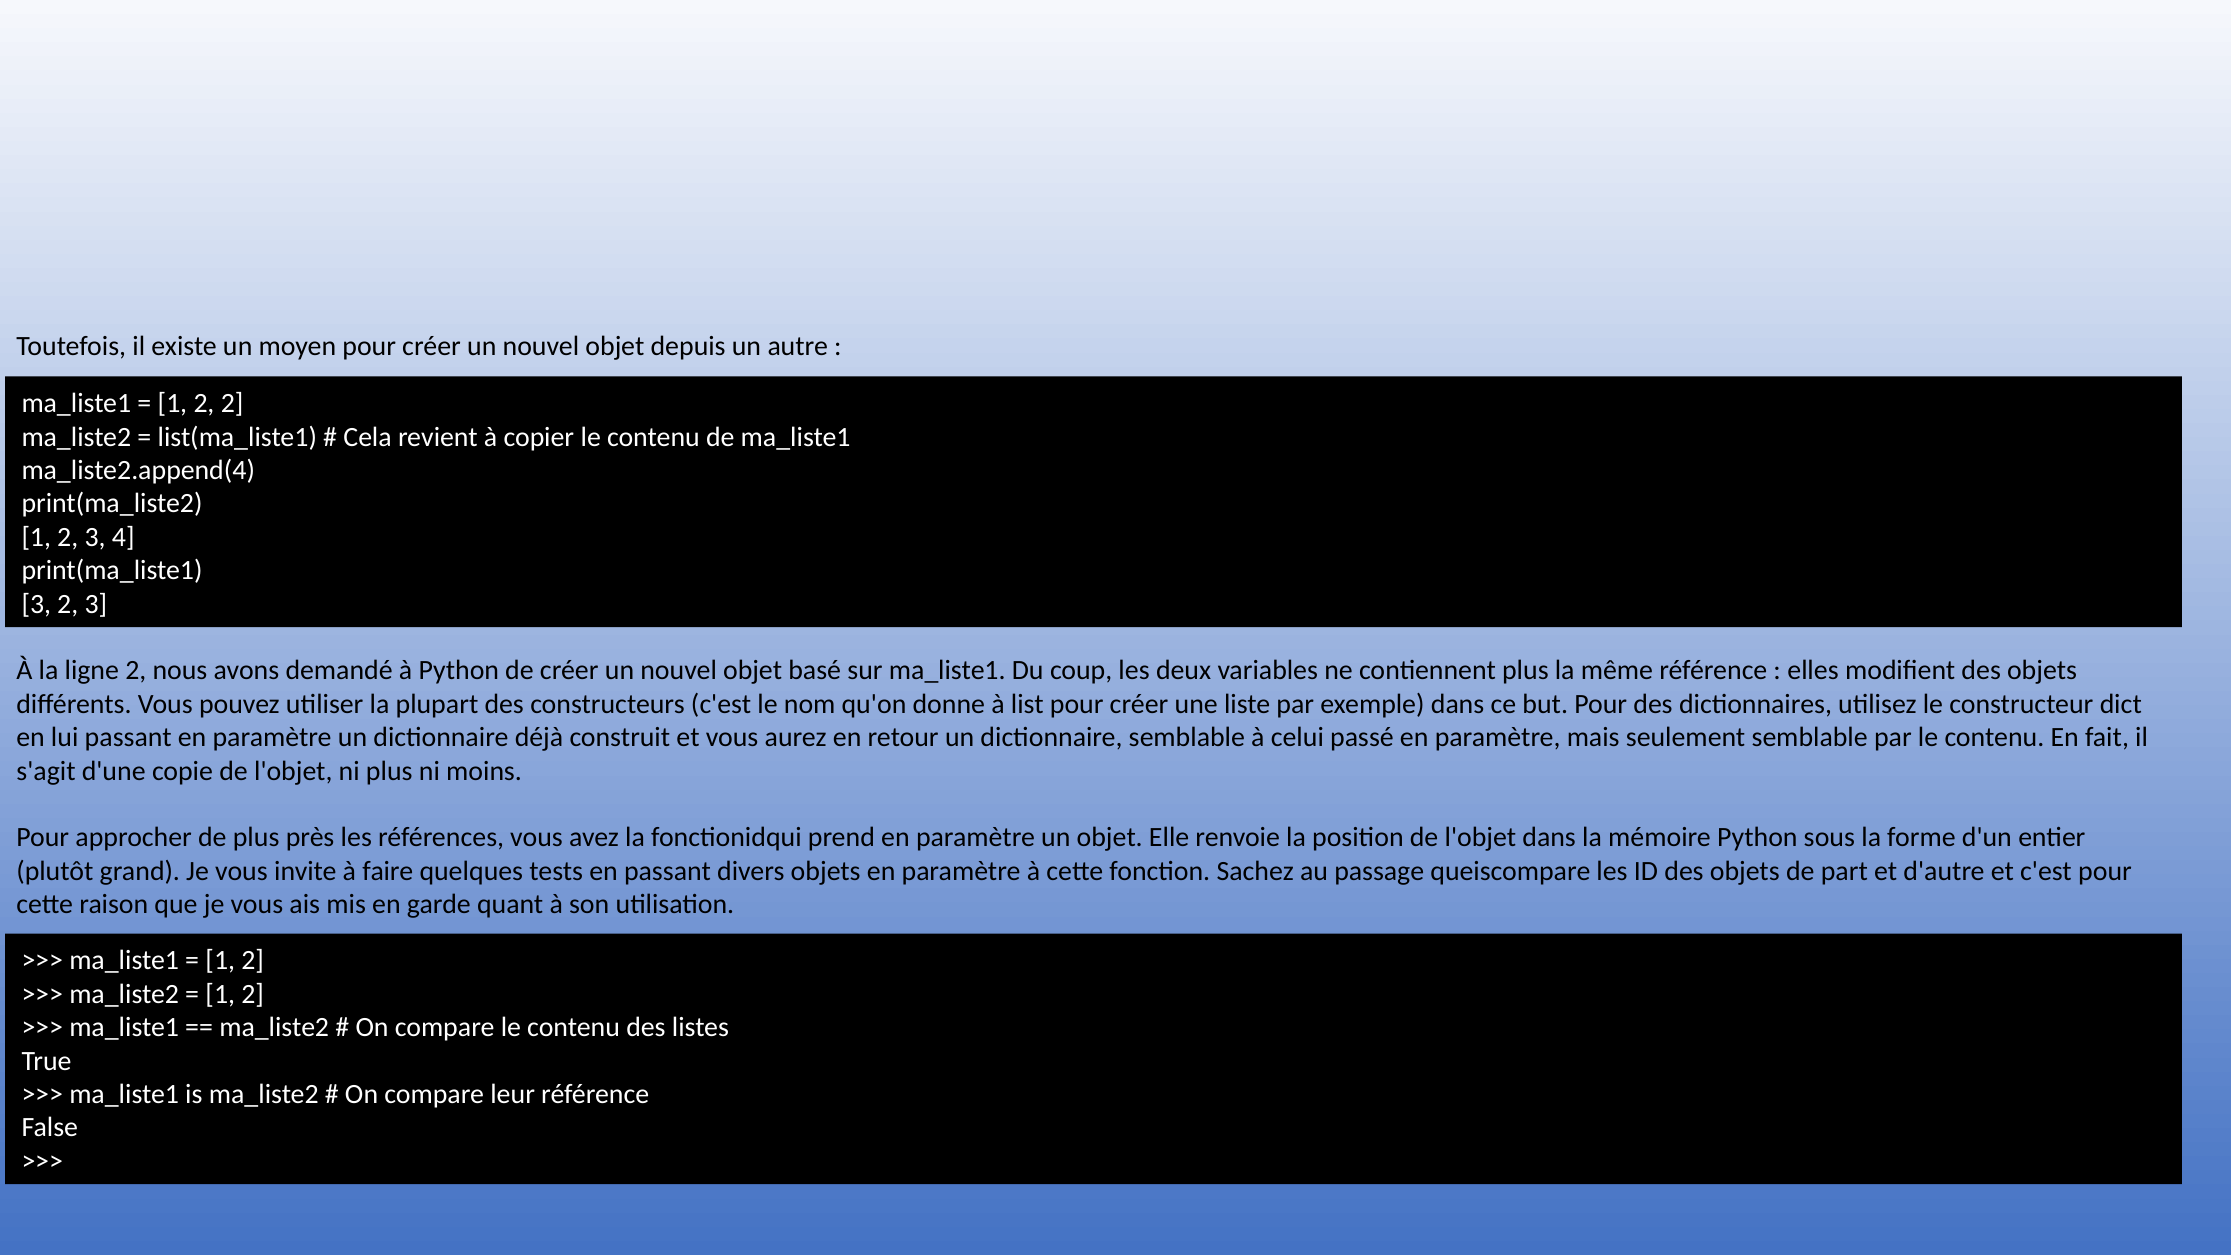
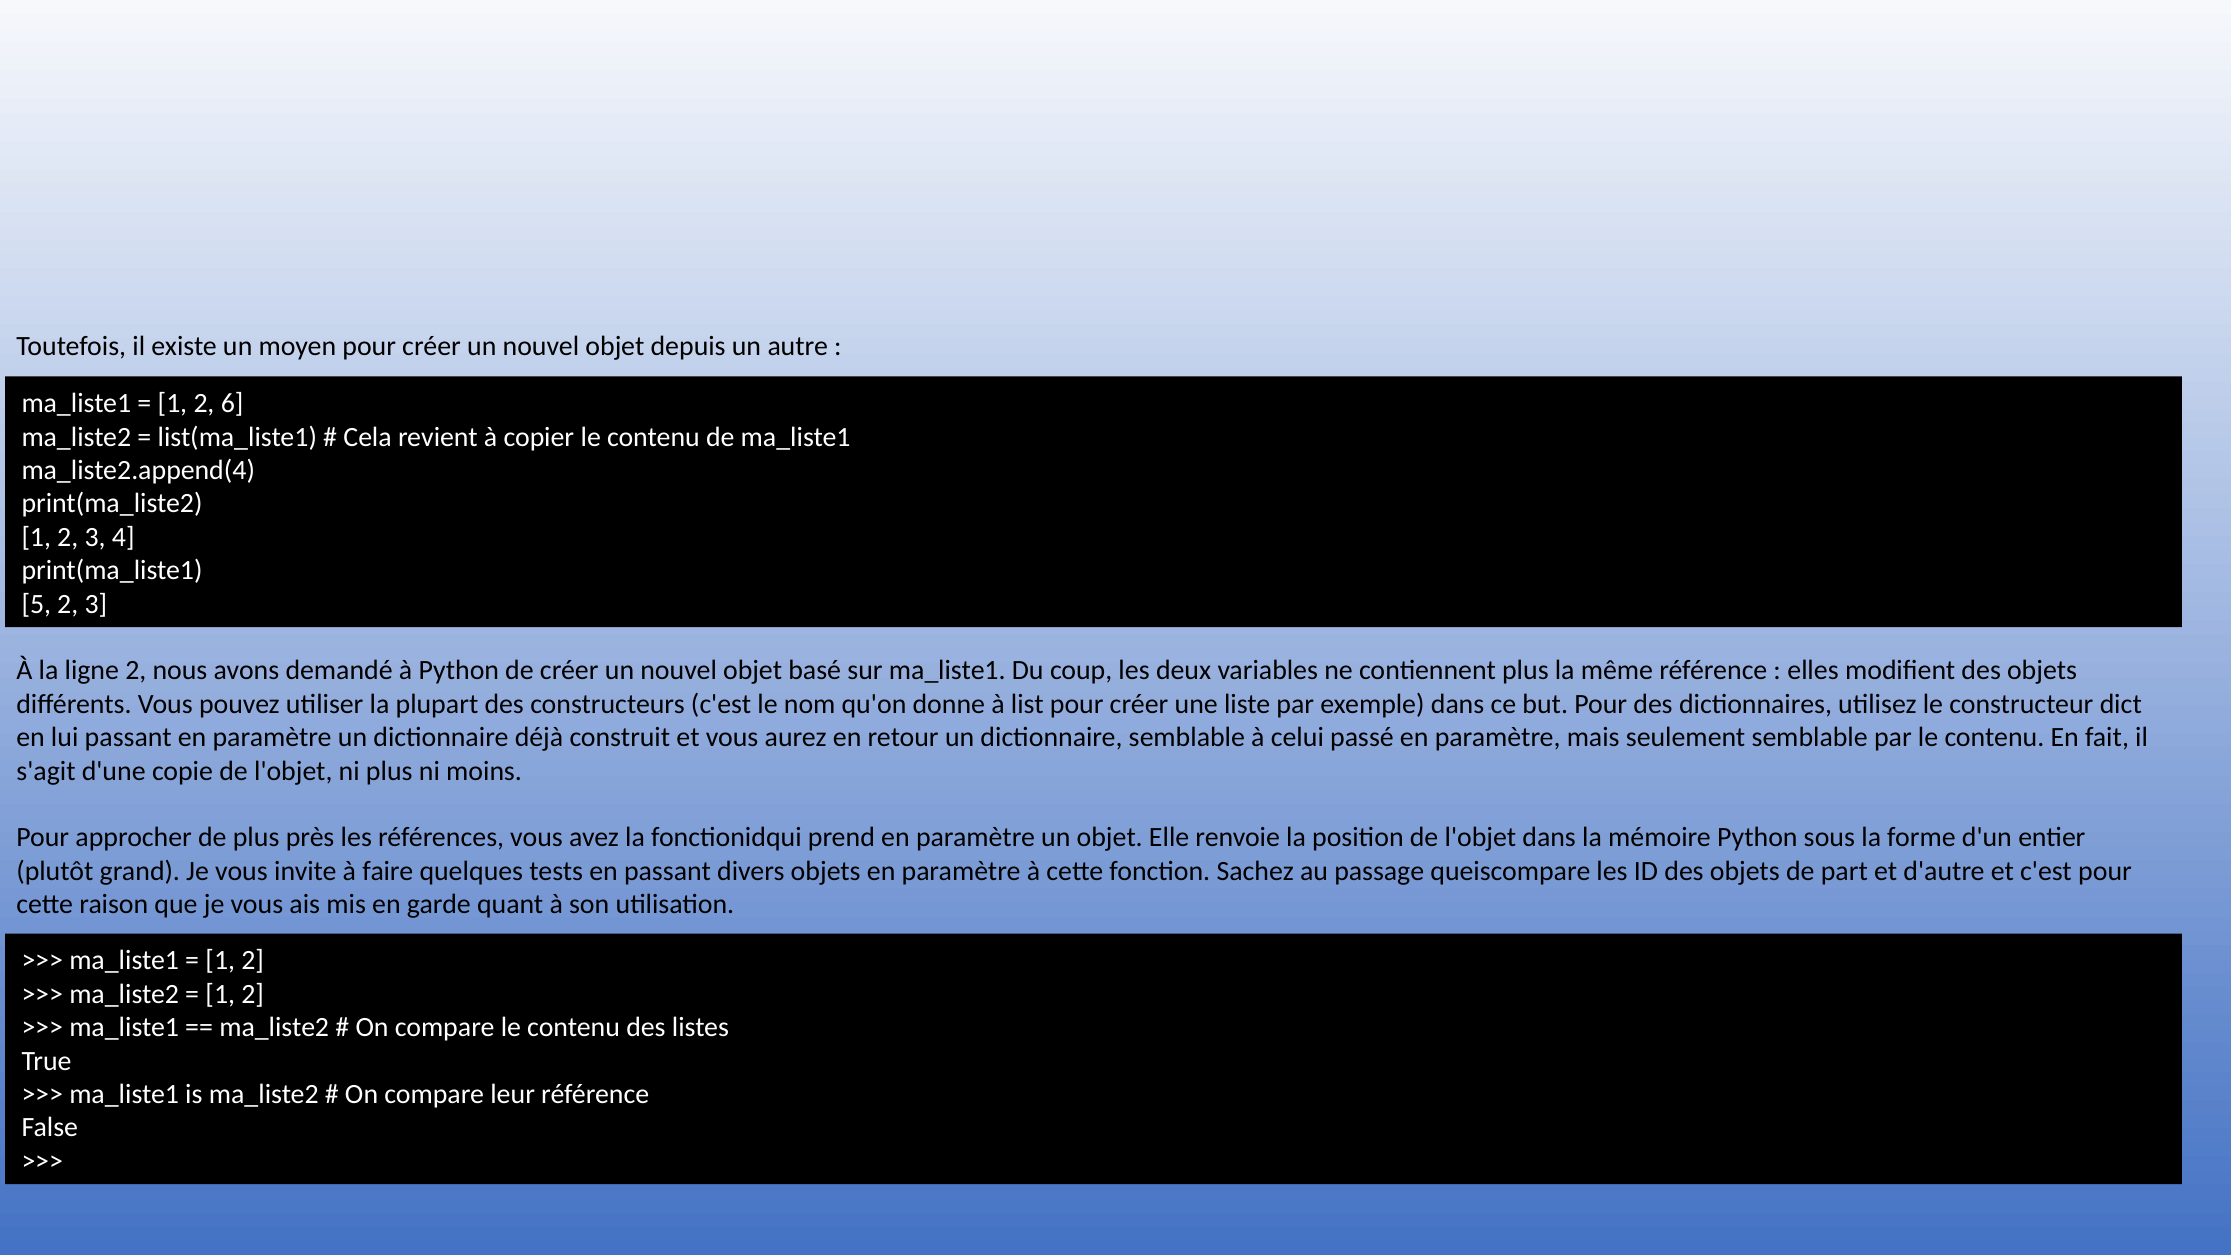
2 2: 2 -> 6
3 at (36, 604): 3 -> 5
